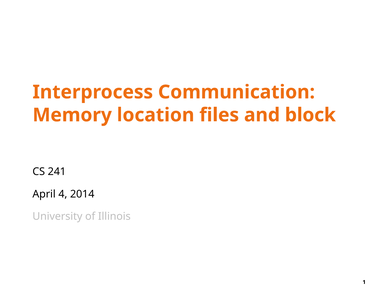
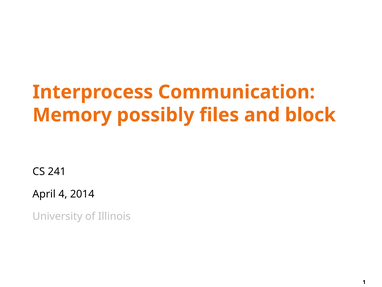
location: location -> possibly
